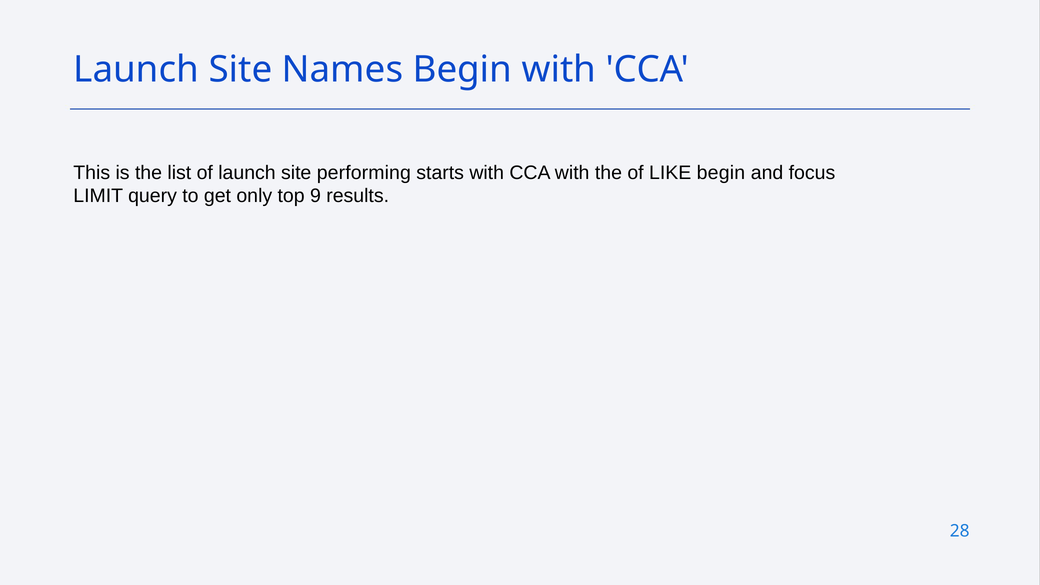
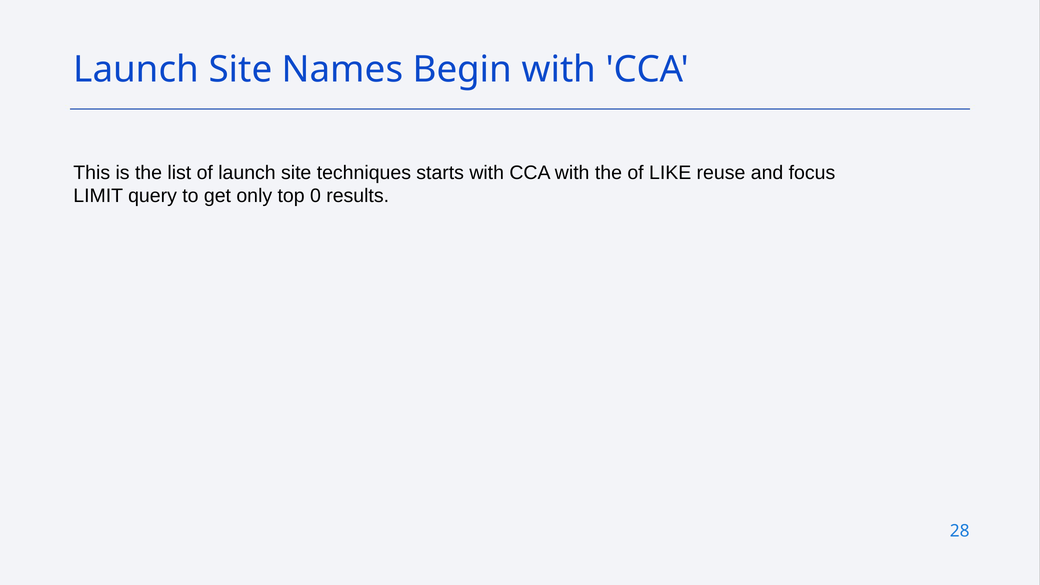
performing: performing -> techniques
LIKE begin: begin -> reuse
9: 9 -> 0
